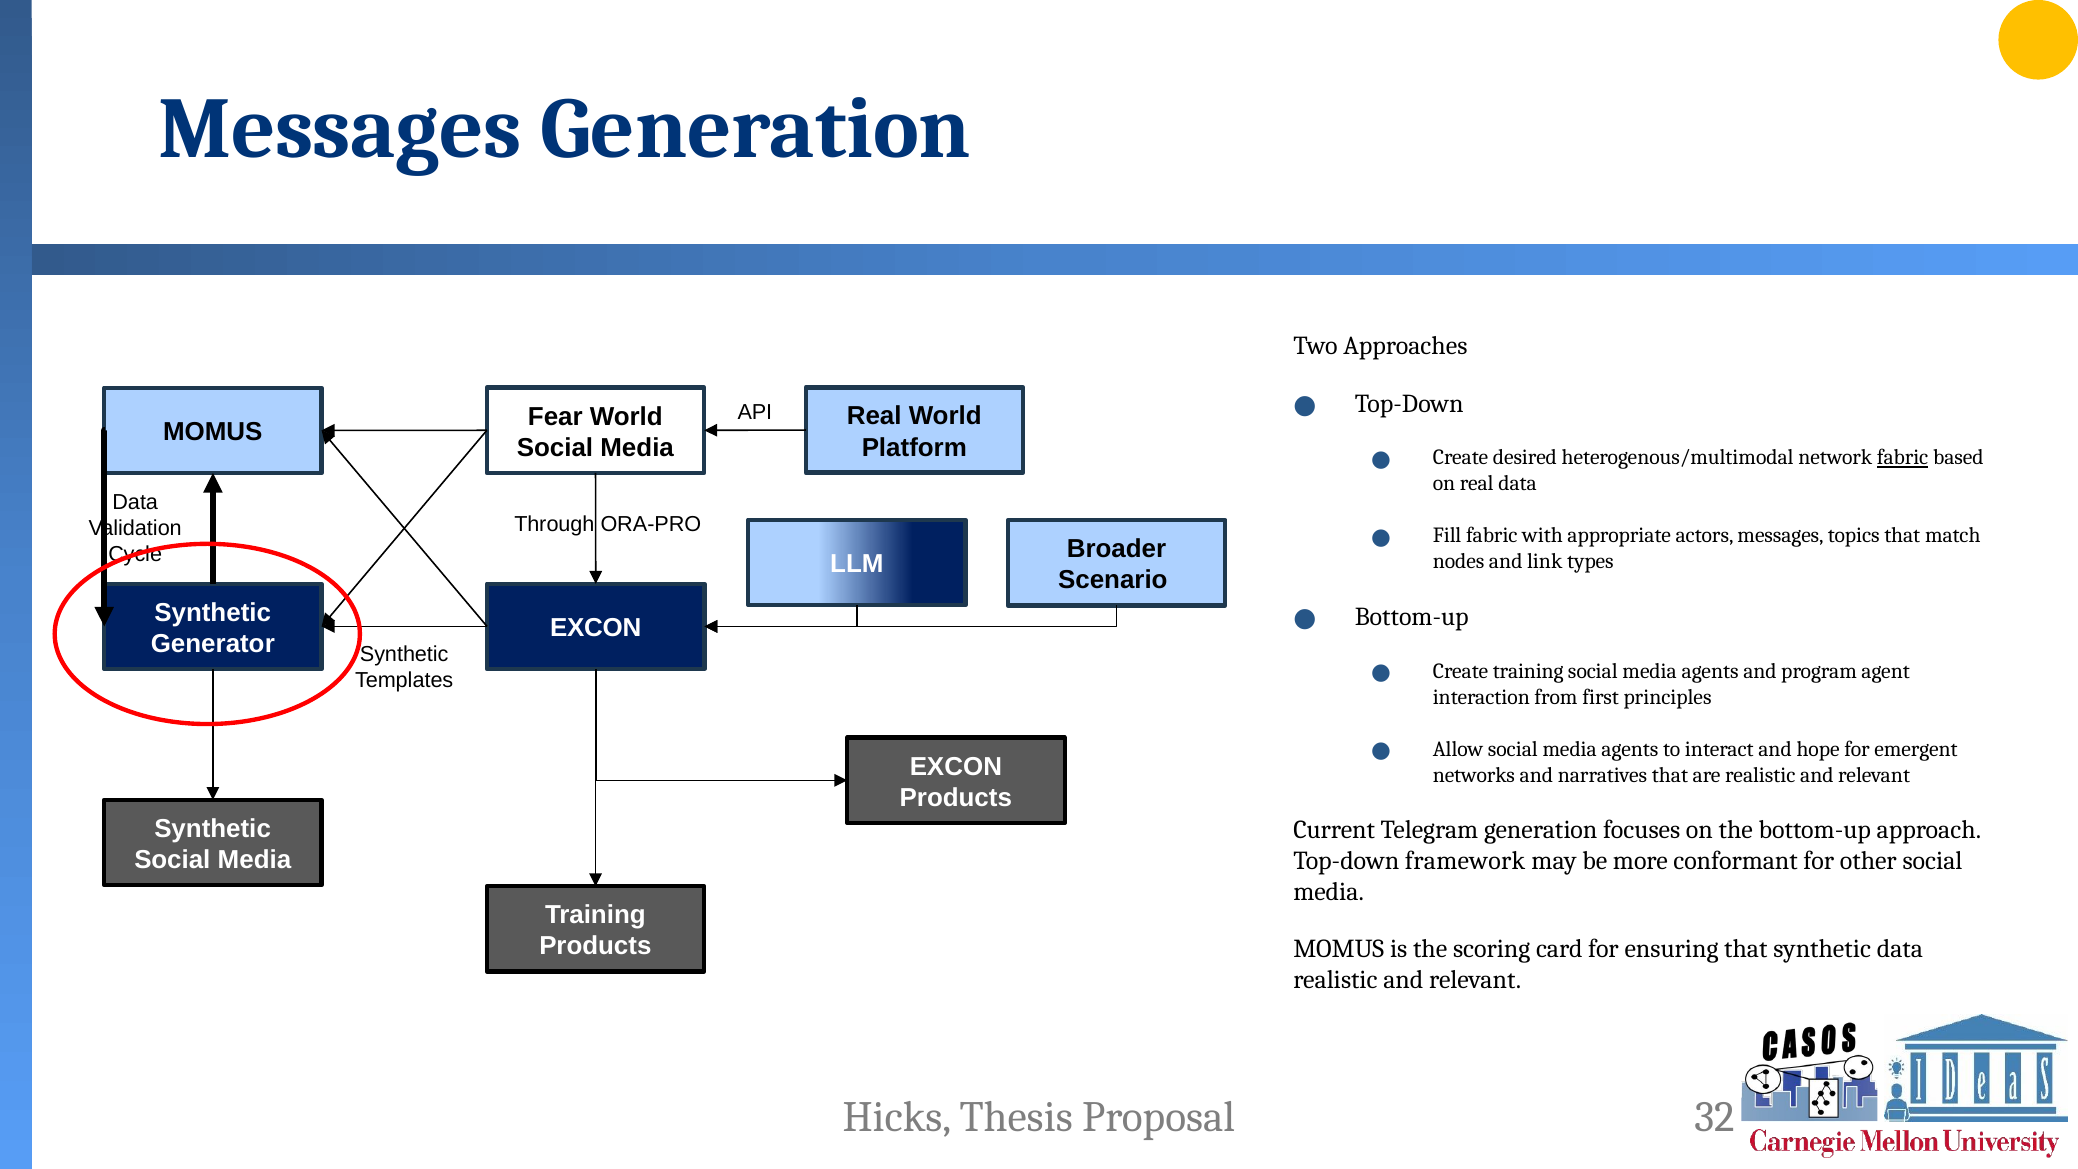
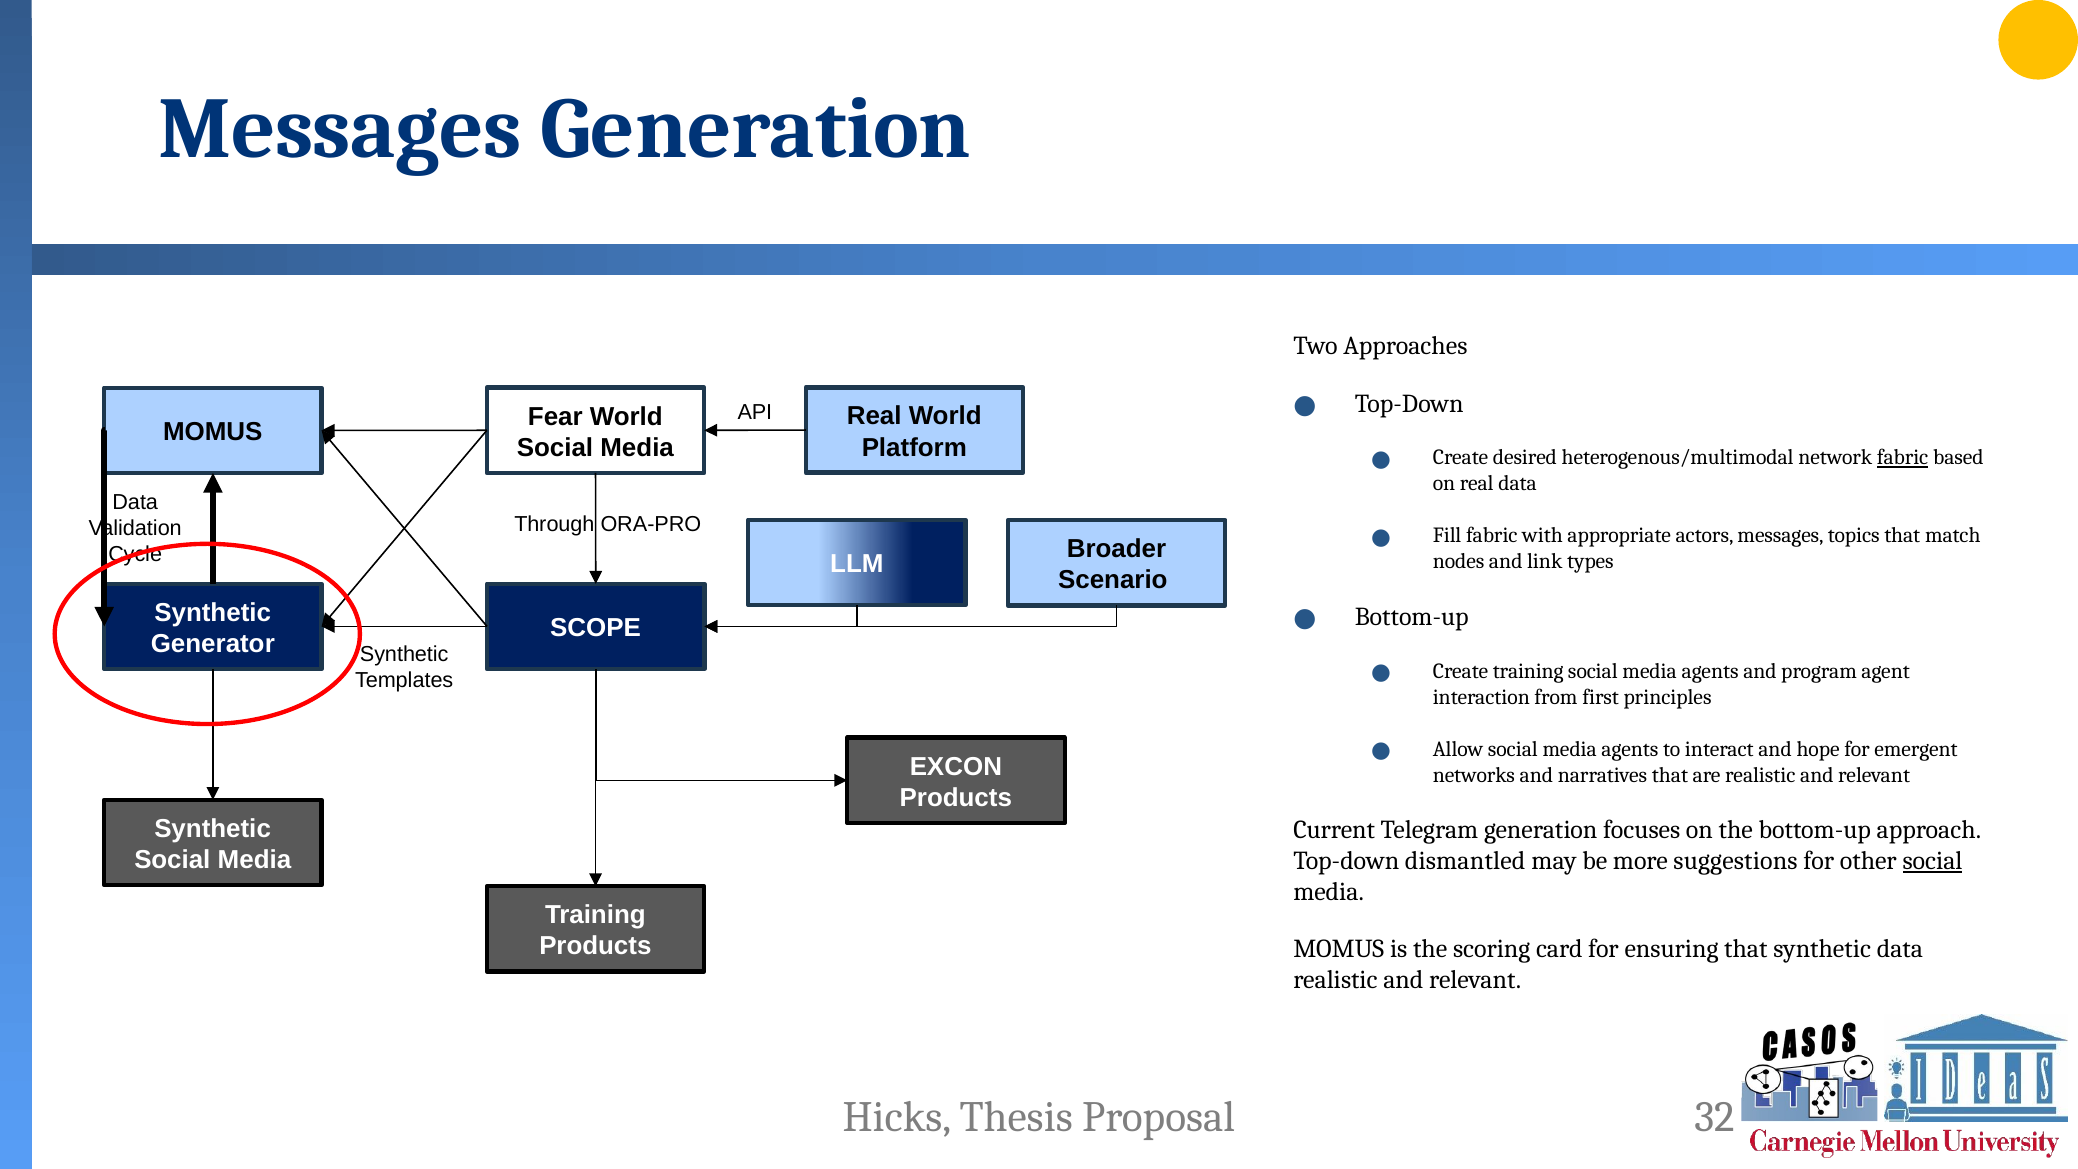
EXCON at (596, 628): EXCON -> SCOPE
framework: framework -> dismantled
conformant: conformant -> suggestions
social at (1933, 861) underline: none -> present
